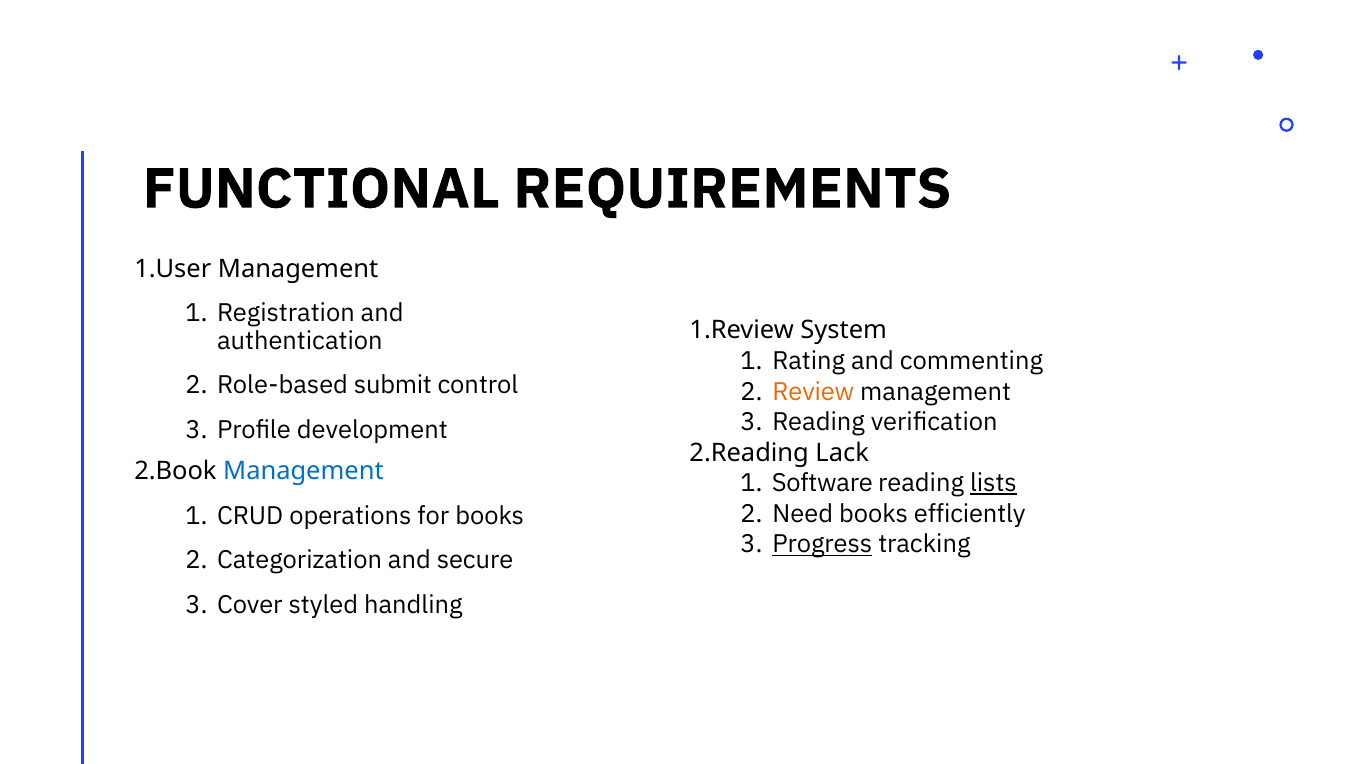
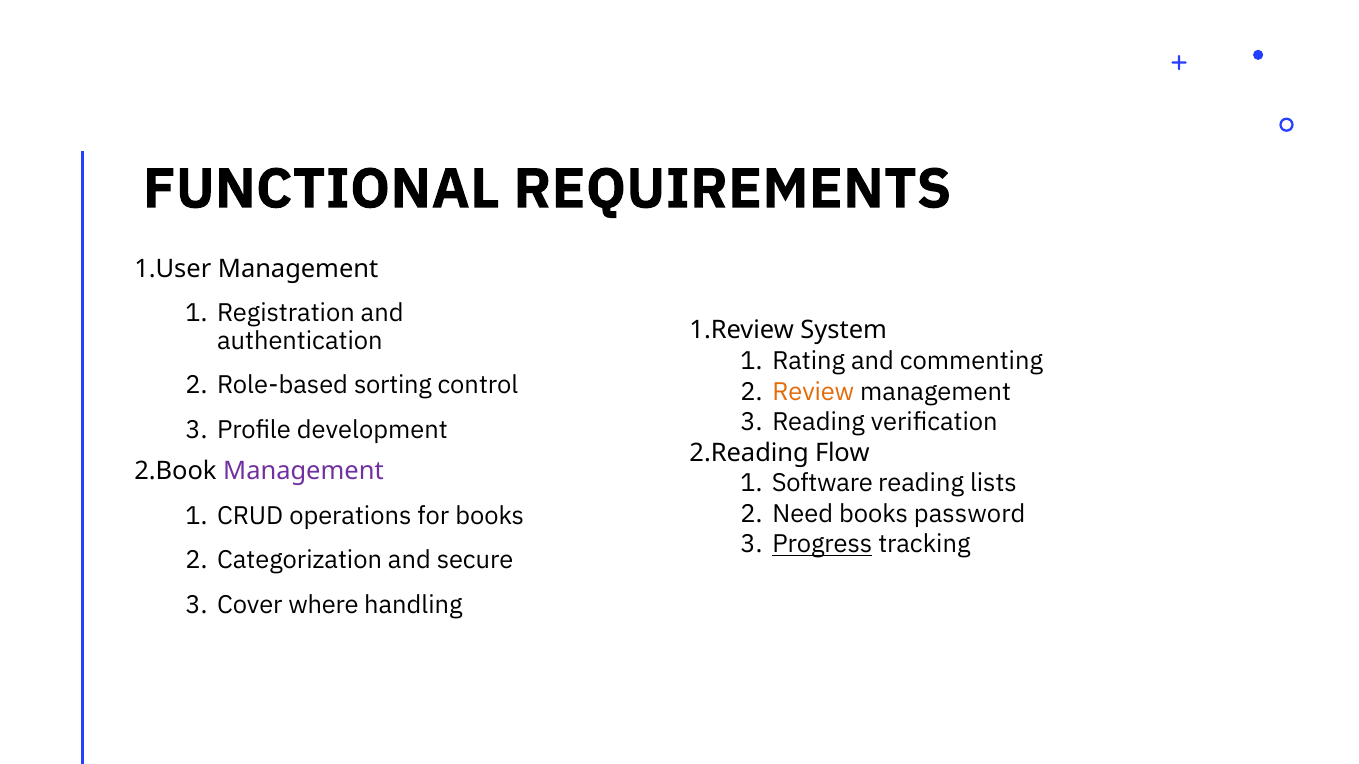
submit: submit -> sorting
Lack: Lack -> Flow
Management at (303, 472) colour: blue -> purple
lists underline: present -> none
efficiently: efficiently -> password
styled: styled -> where
